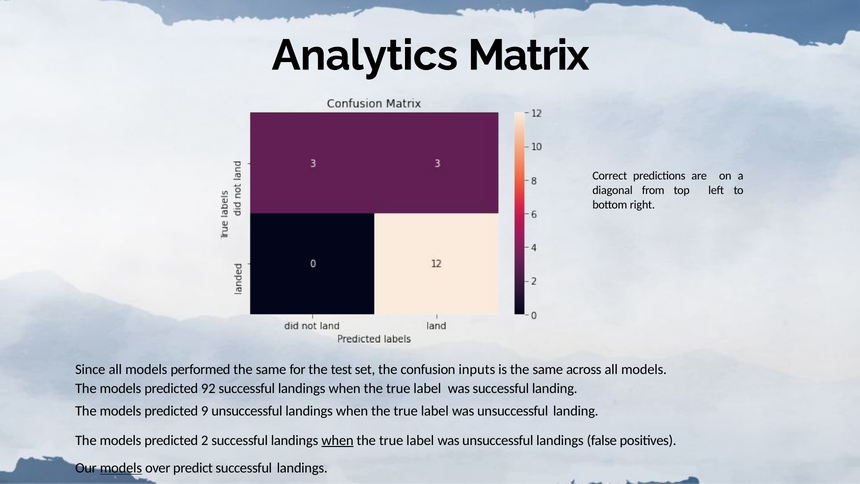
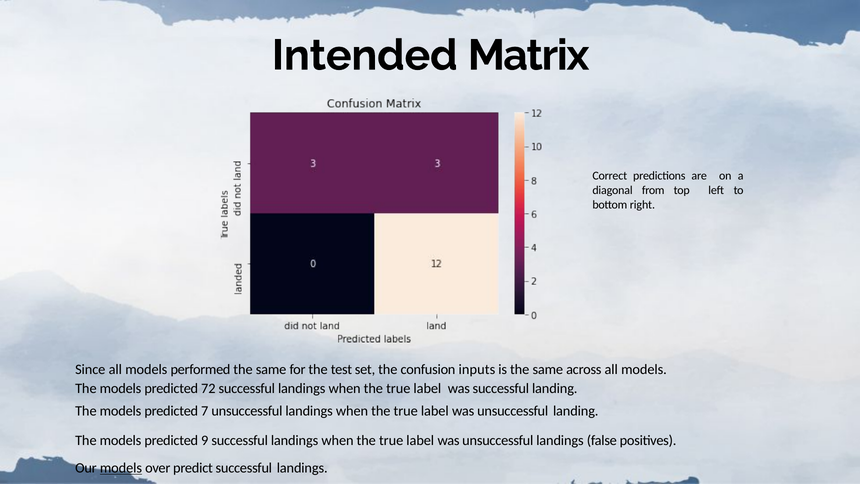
Analytics: Analytics -> Intended
92: 92 -> 72
9: 9 -> 7
2: 2 -> 9
when at (337, 440) underline: present -> none
